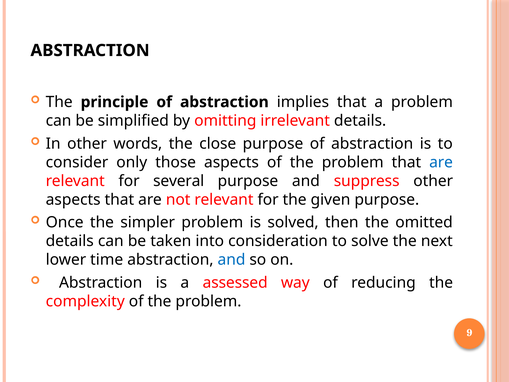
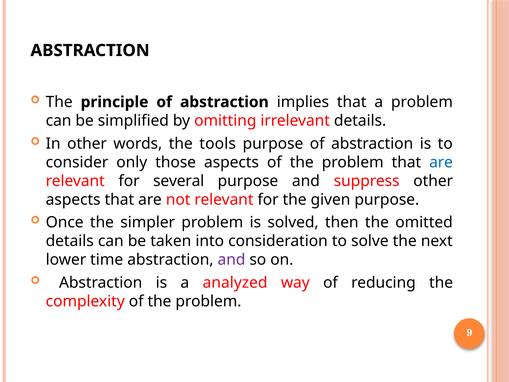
close: close -> tools
and at (232, 260) colour: blue -> purple
assessed: assessed -> analyzed
